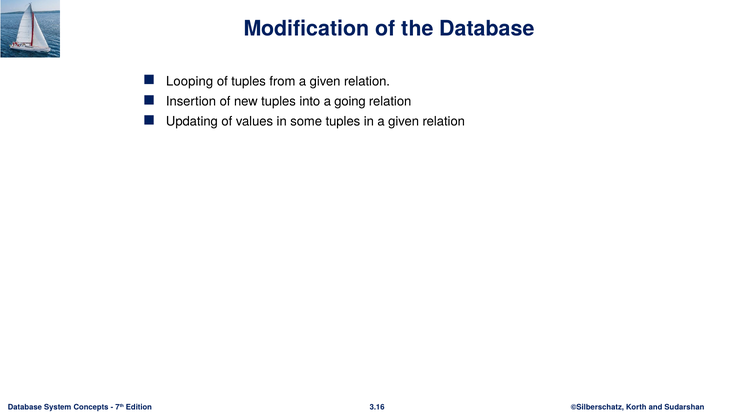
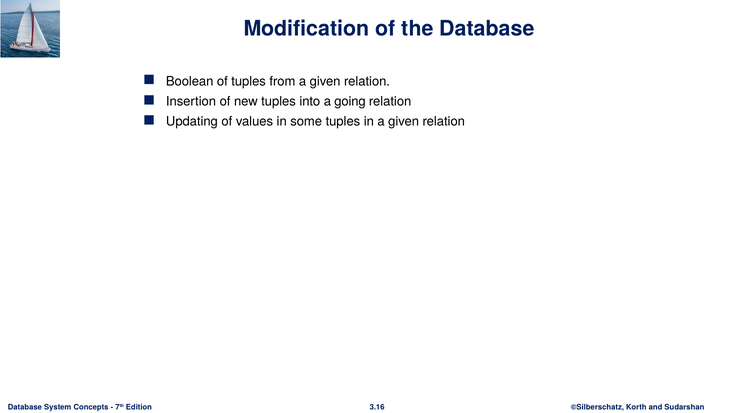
Looping: Looping -> Boolean
